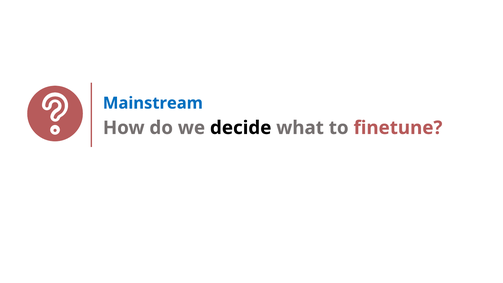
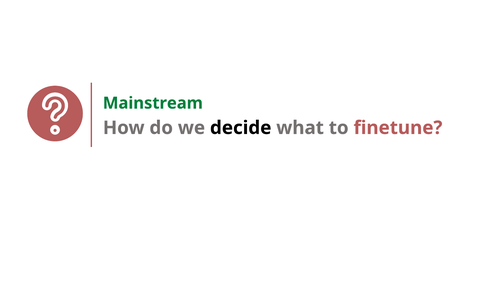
Mainstream colour: blue -> green
